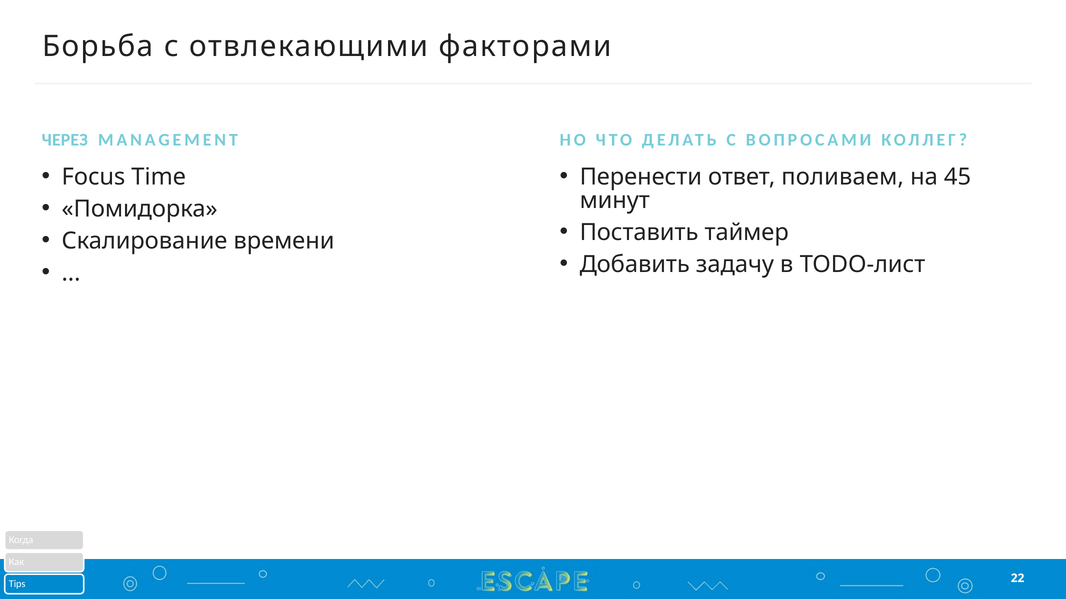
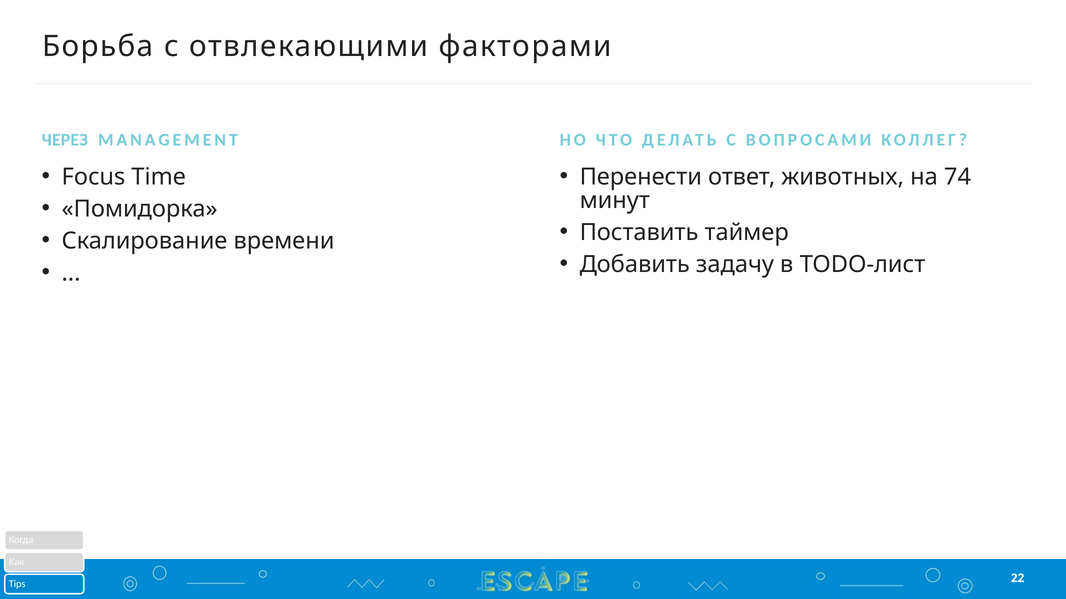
поливаем: поливаем -> животных
45: 45 -> 74
